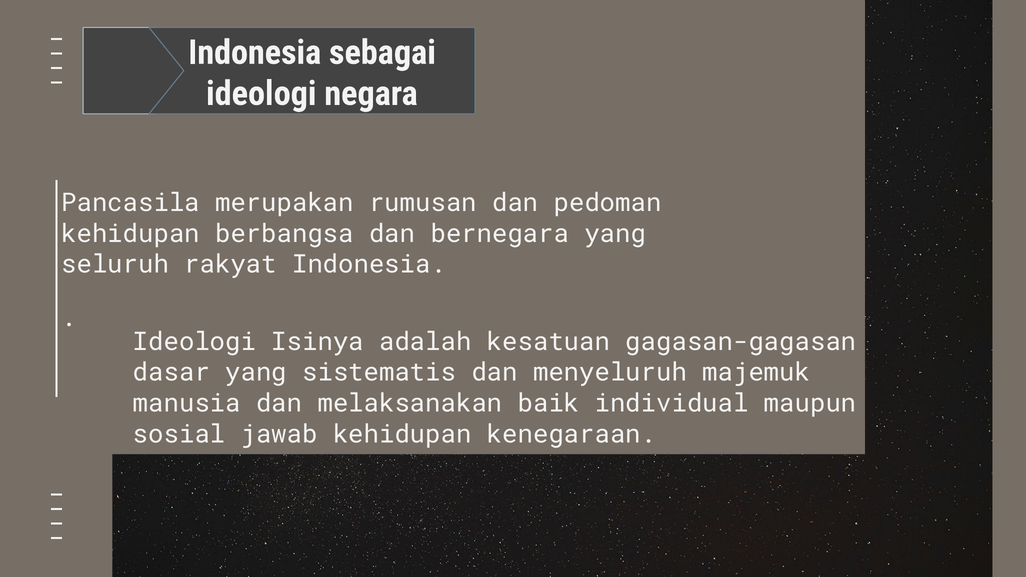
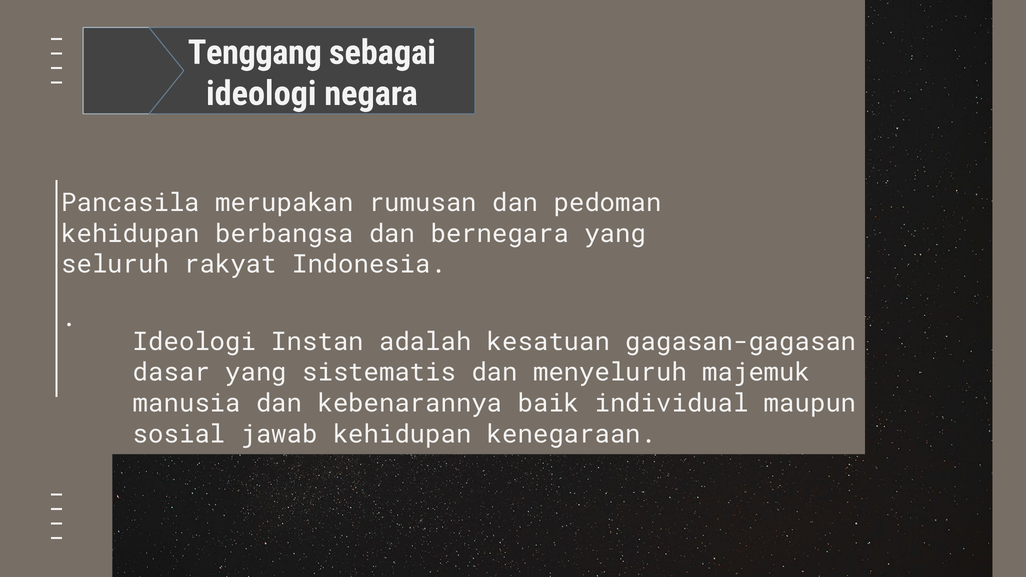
Indonesia at (255, 53): Indonesia -> Tenggang
Isinya: Isinya -> Instan
melaksanakan: melaksanakan -> kebenarannya
